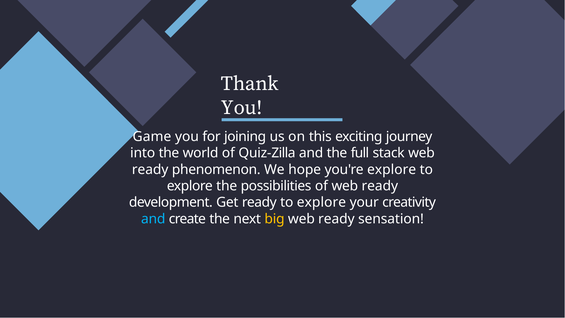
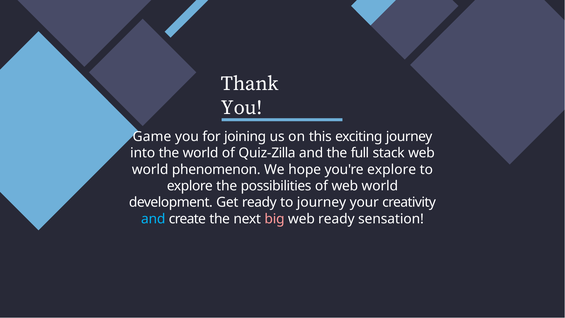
ready at (150, 169): ready -> world
of web ready: ready -> world
ready to explore: explore -> journey
big colour: yellow -> pink
